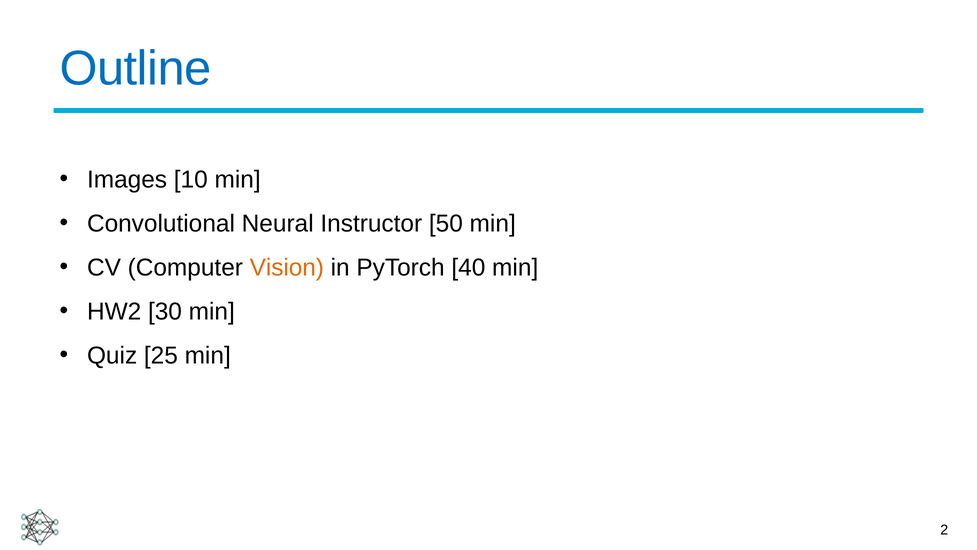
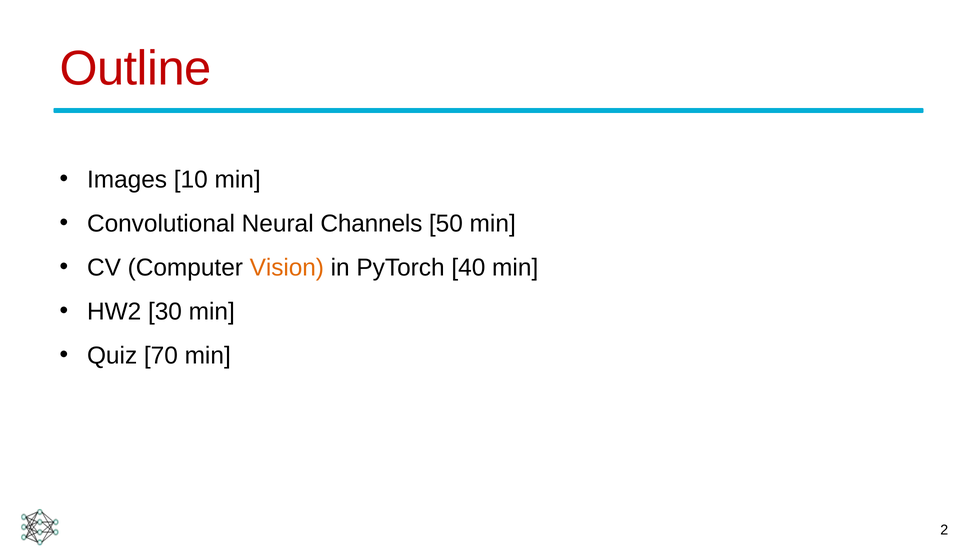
Outline colour: blue -> red
Instructor: Instructor -> Channels
25: 25 -> 70
